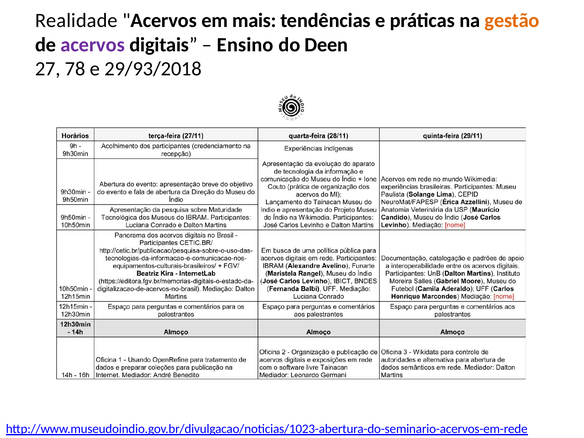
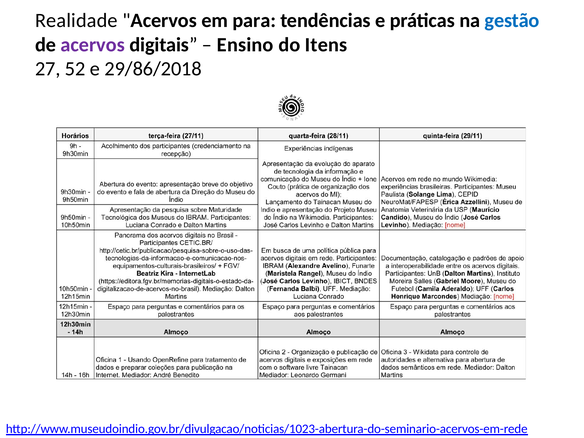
mais: mais -> para
gestão colour: orange -> blue
Deen: Deen -> Itens
78: 78 -> 52
29/93/2018: 29/93/2018 -> 29/86/2018
